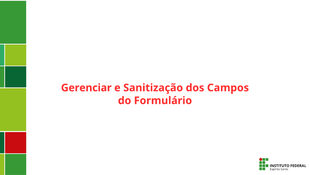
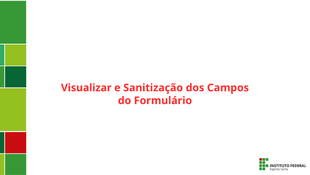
Gerenciar: Gerenciar -> Visualizar
